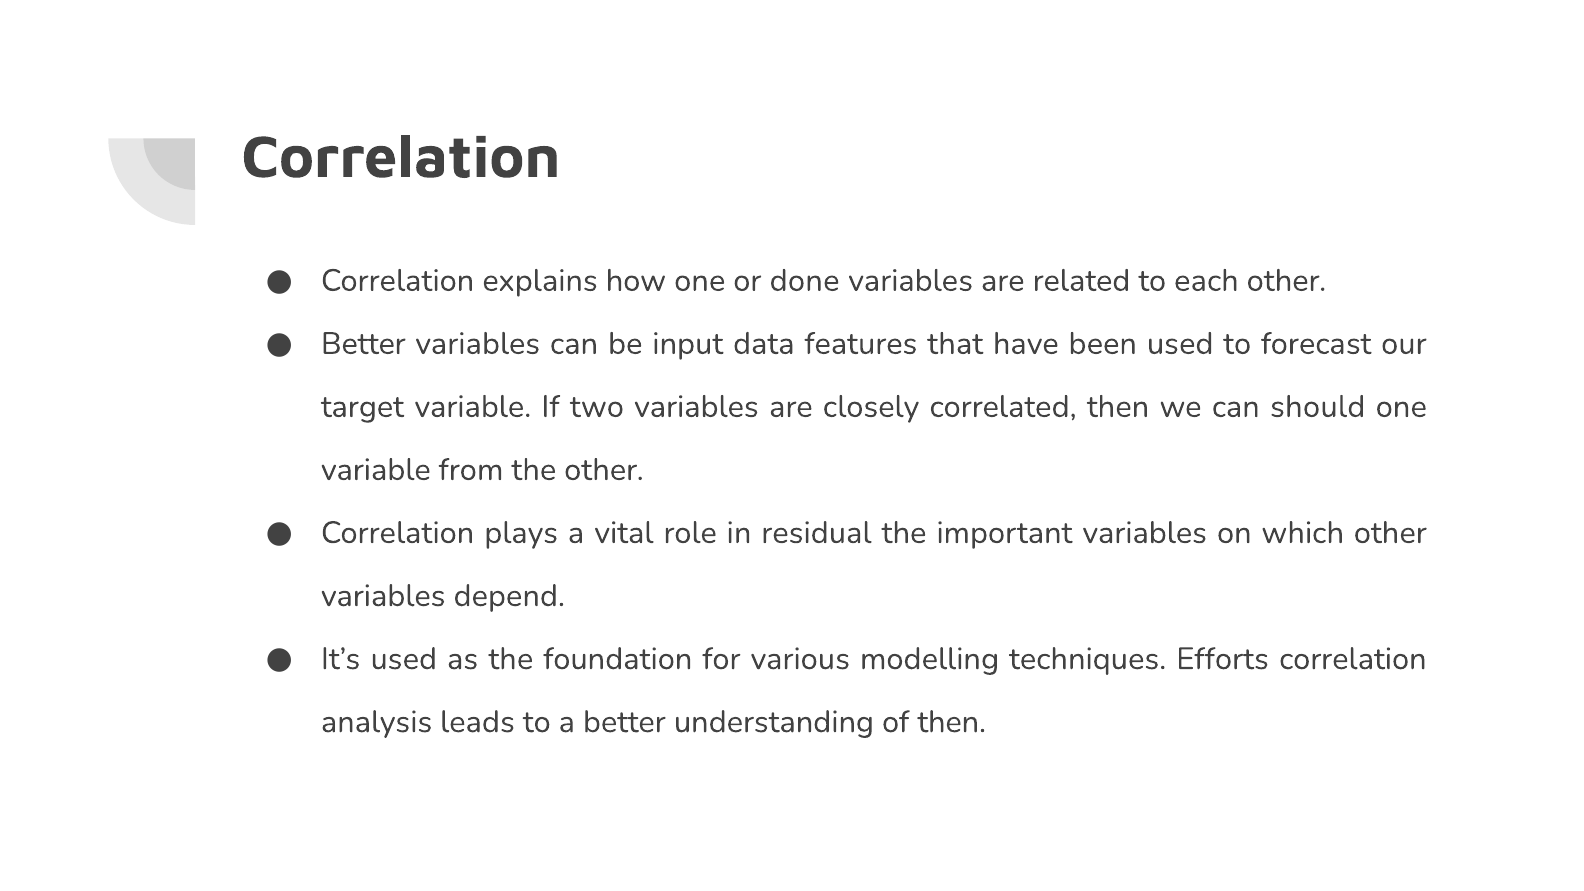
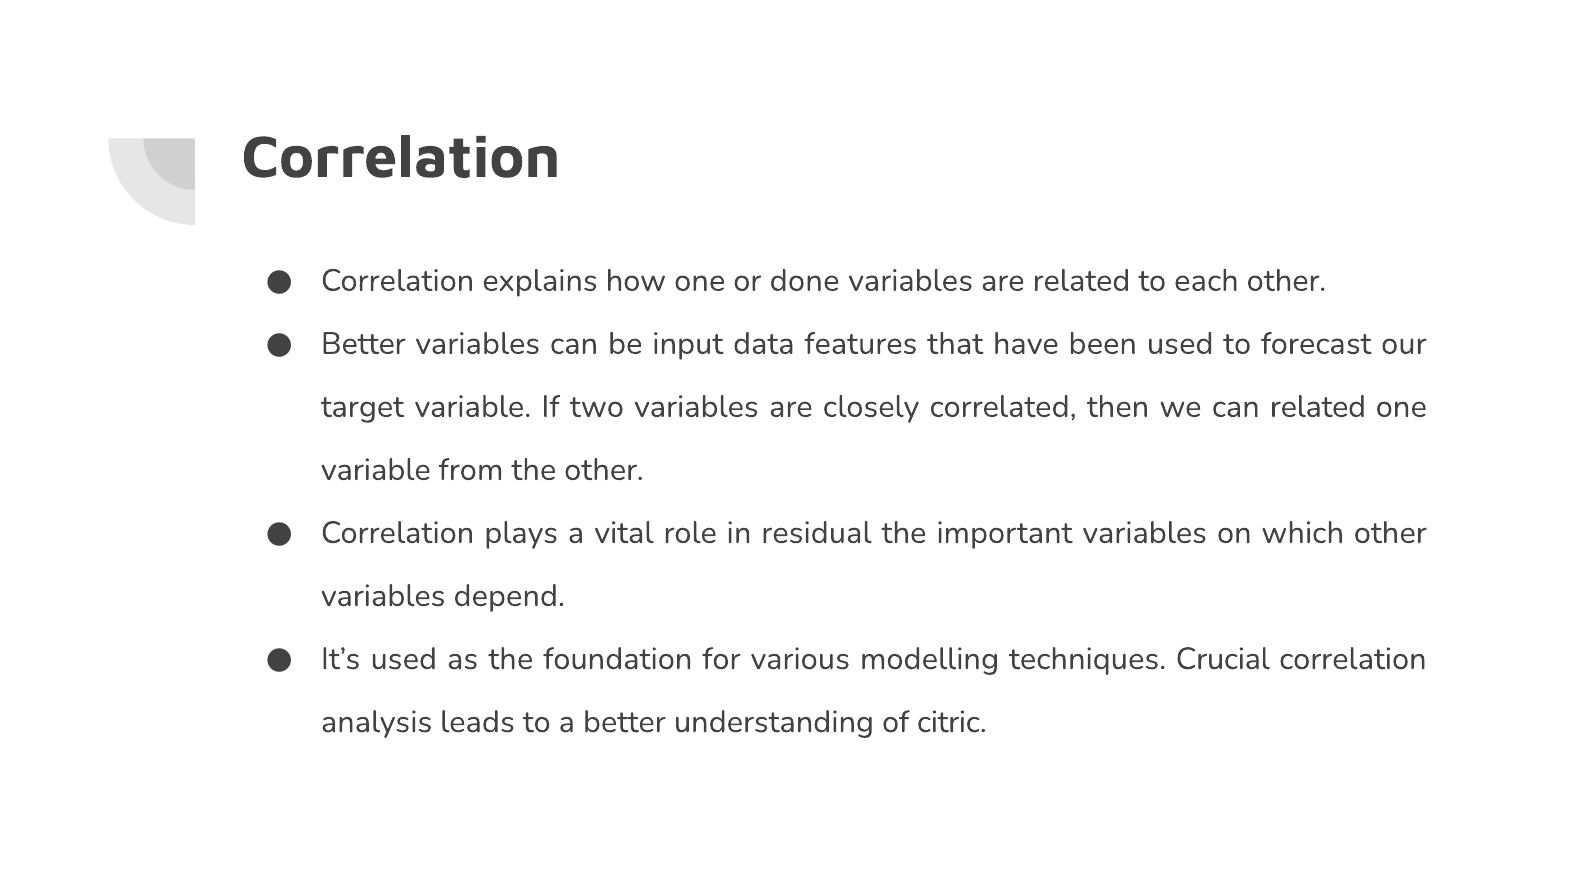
can should: should -> related
Efforts: Efforts -> Crucial
of then: then -> citric
